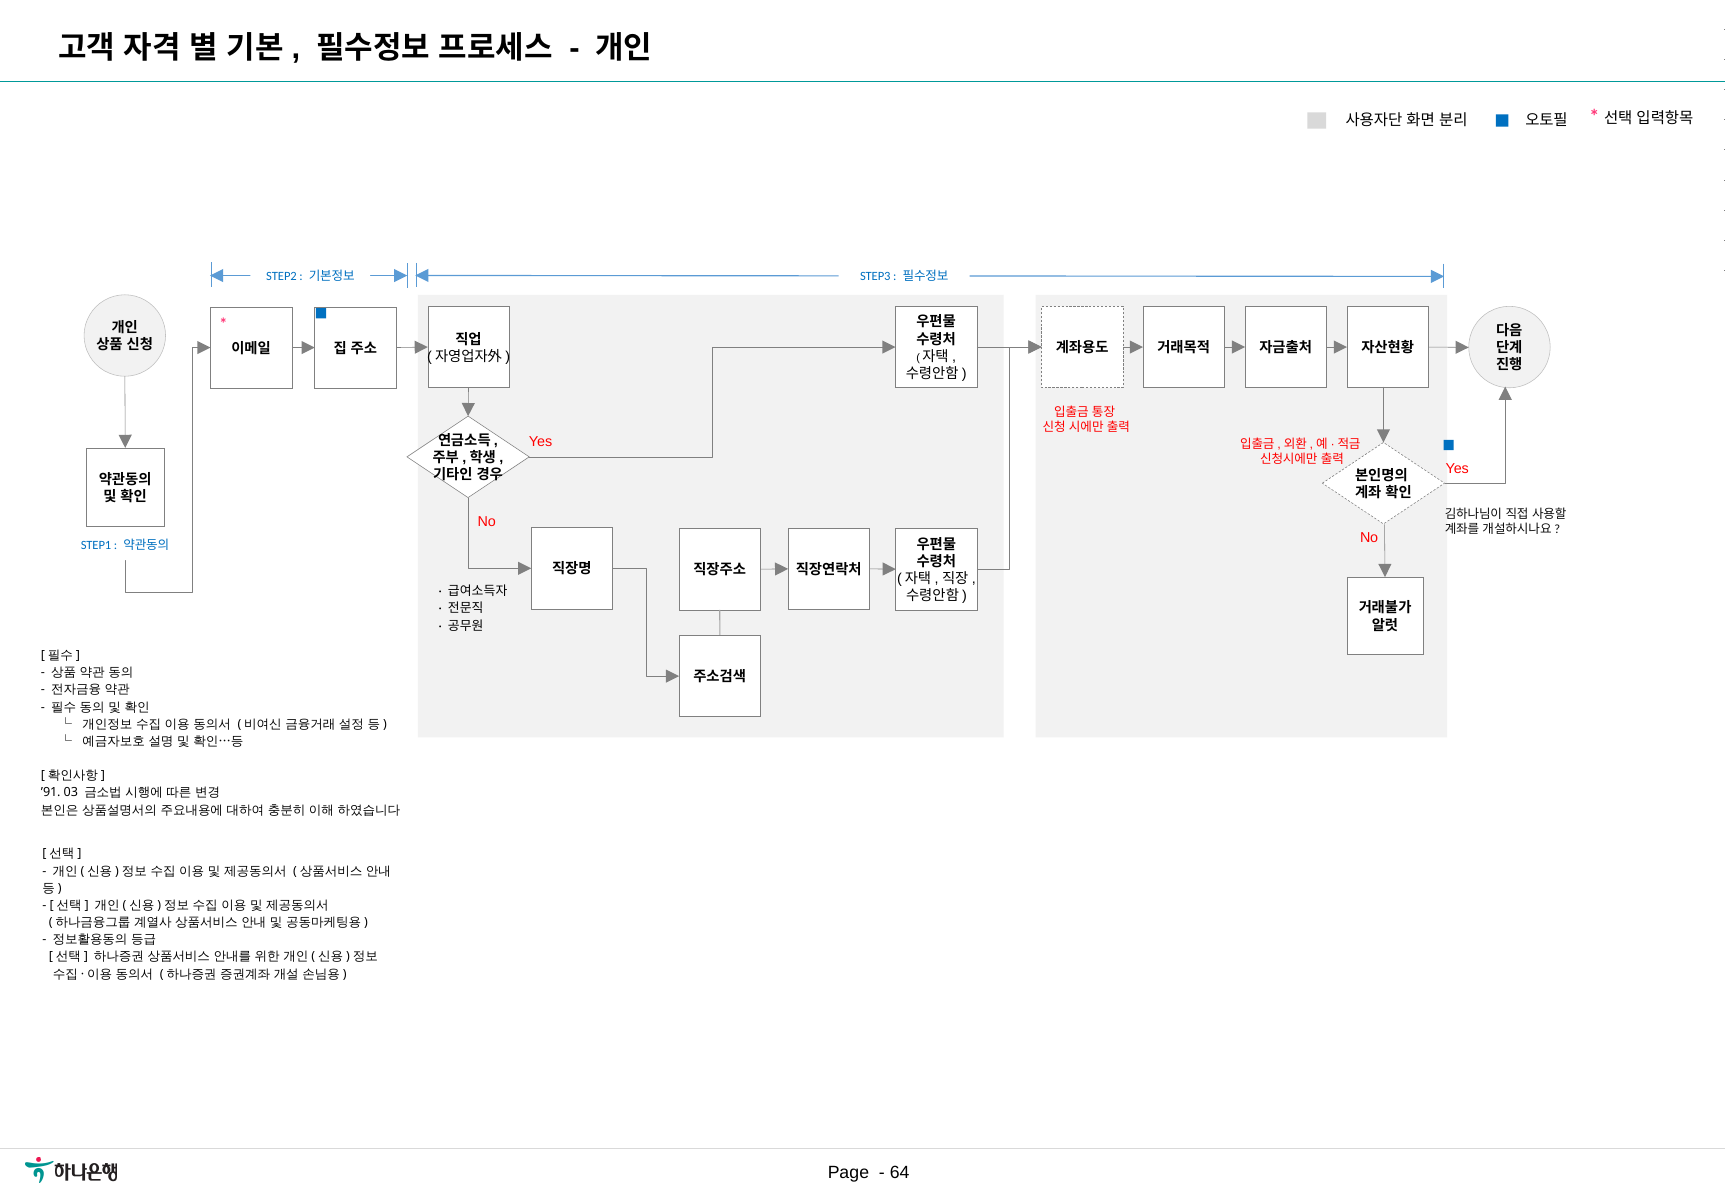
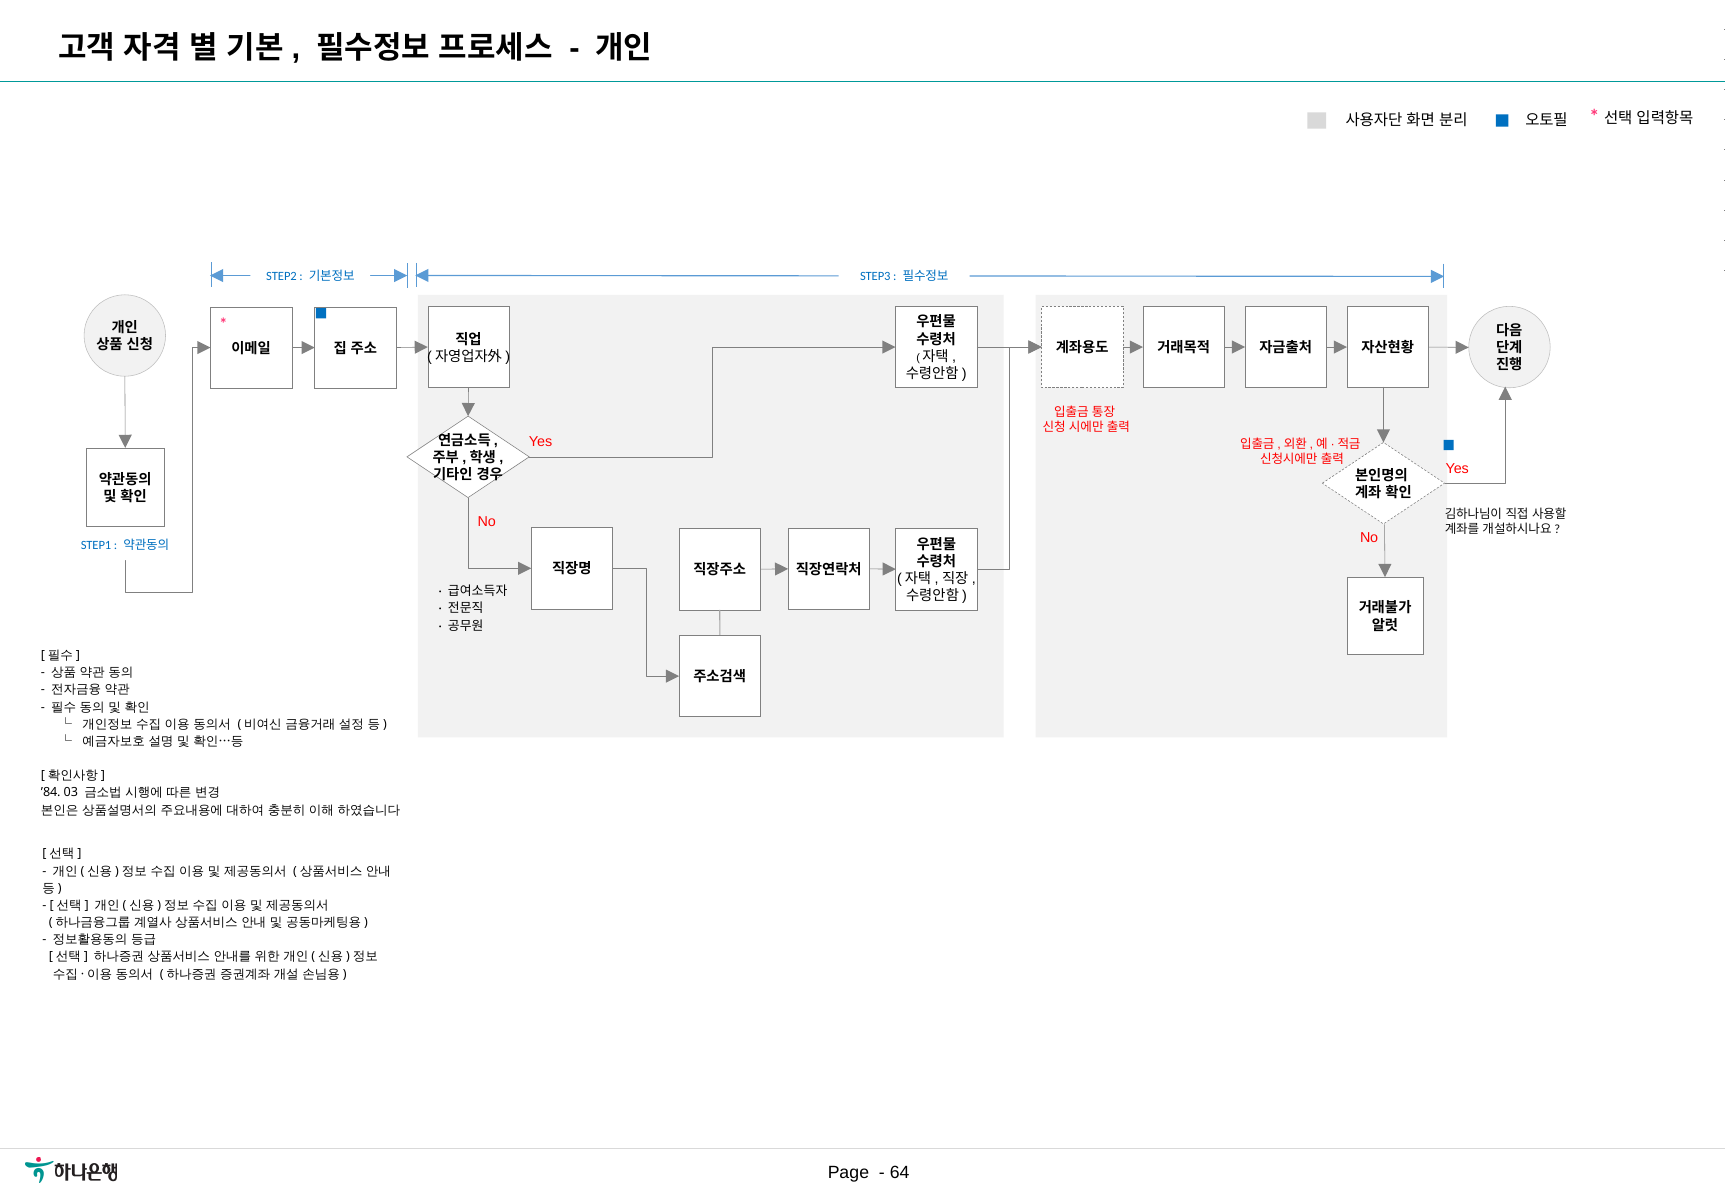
’91: ’91 -> ’84
